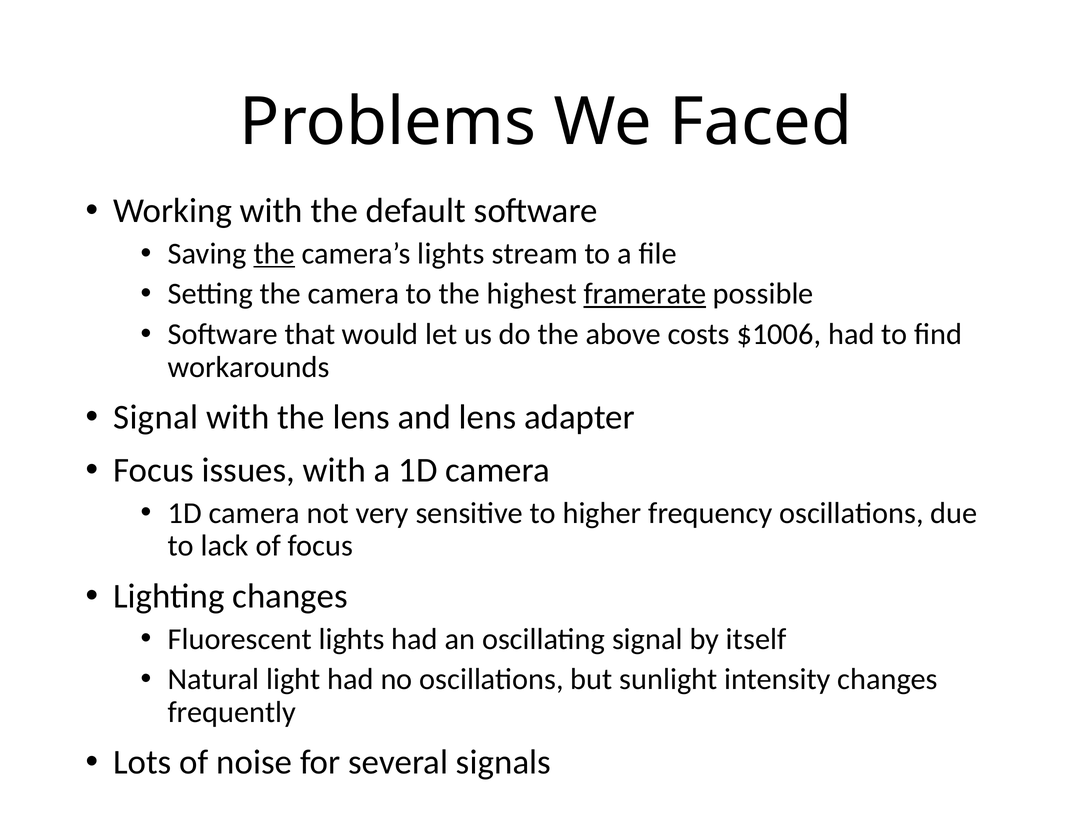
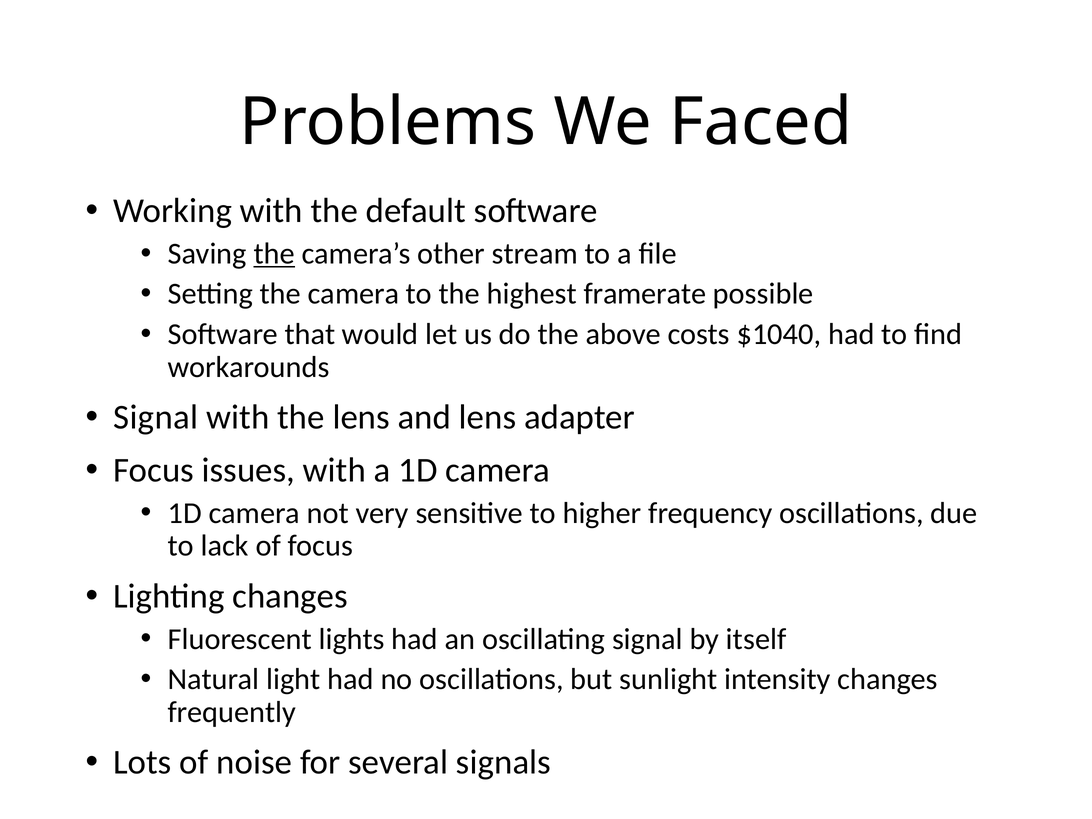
camera’s lights: lights -> other
framerate underline: present -> none
$1006: $1006 -> $1040
